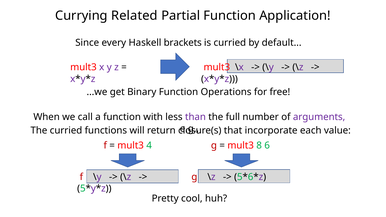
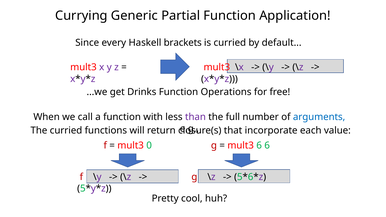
Related: Related -> Generic
Binary: Binary -> Drinks
arguments colour: purple -> blue
4: 4 -> 0
mult3 8: 8 -> 6
